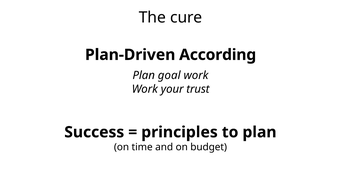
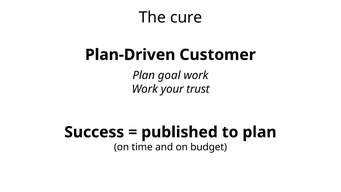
According: According -> Customer
principles: principles -> published
